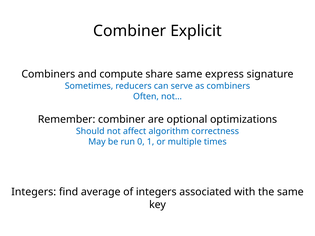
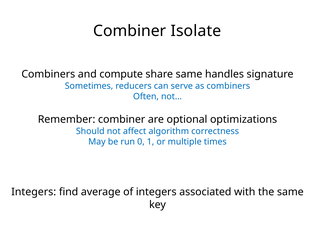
Explicit: Explicit -> Isolate
express: express -> handles
